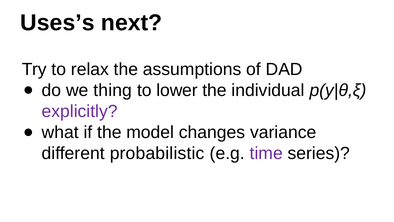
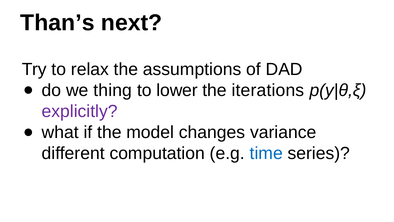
Uses’s: Uses’s -> Than’s
individual: individual -> iterations
probabilistic: probabilistic -> computation
time colour: purple -> blue
